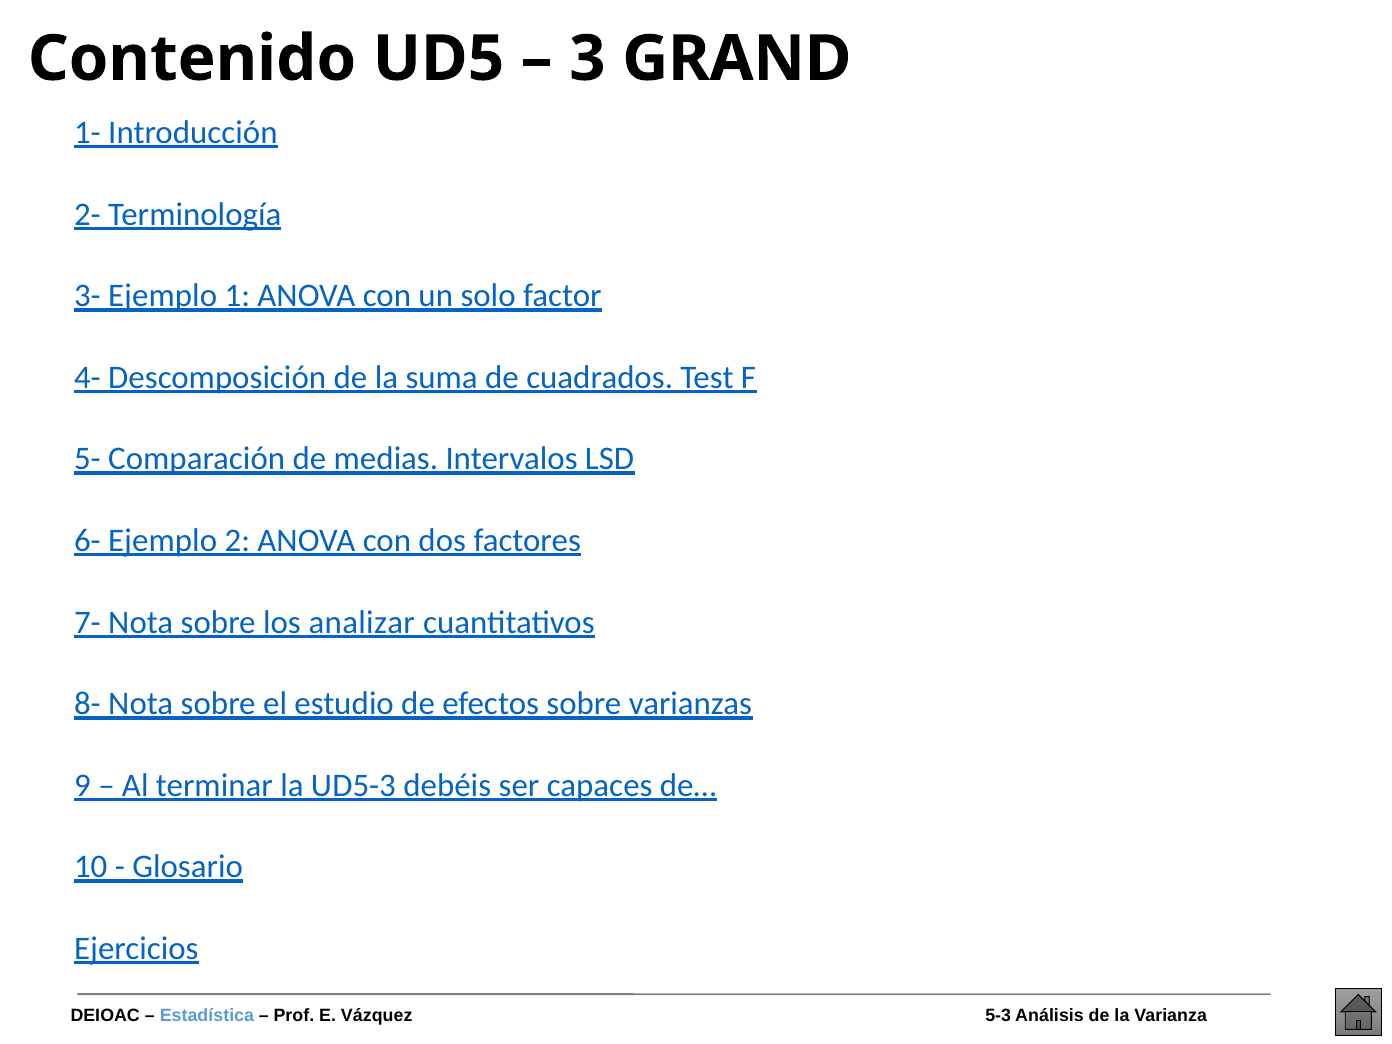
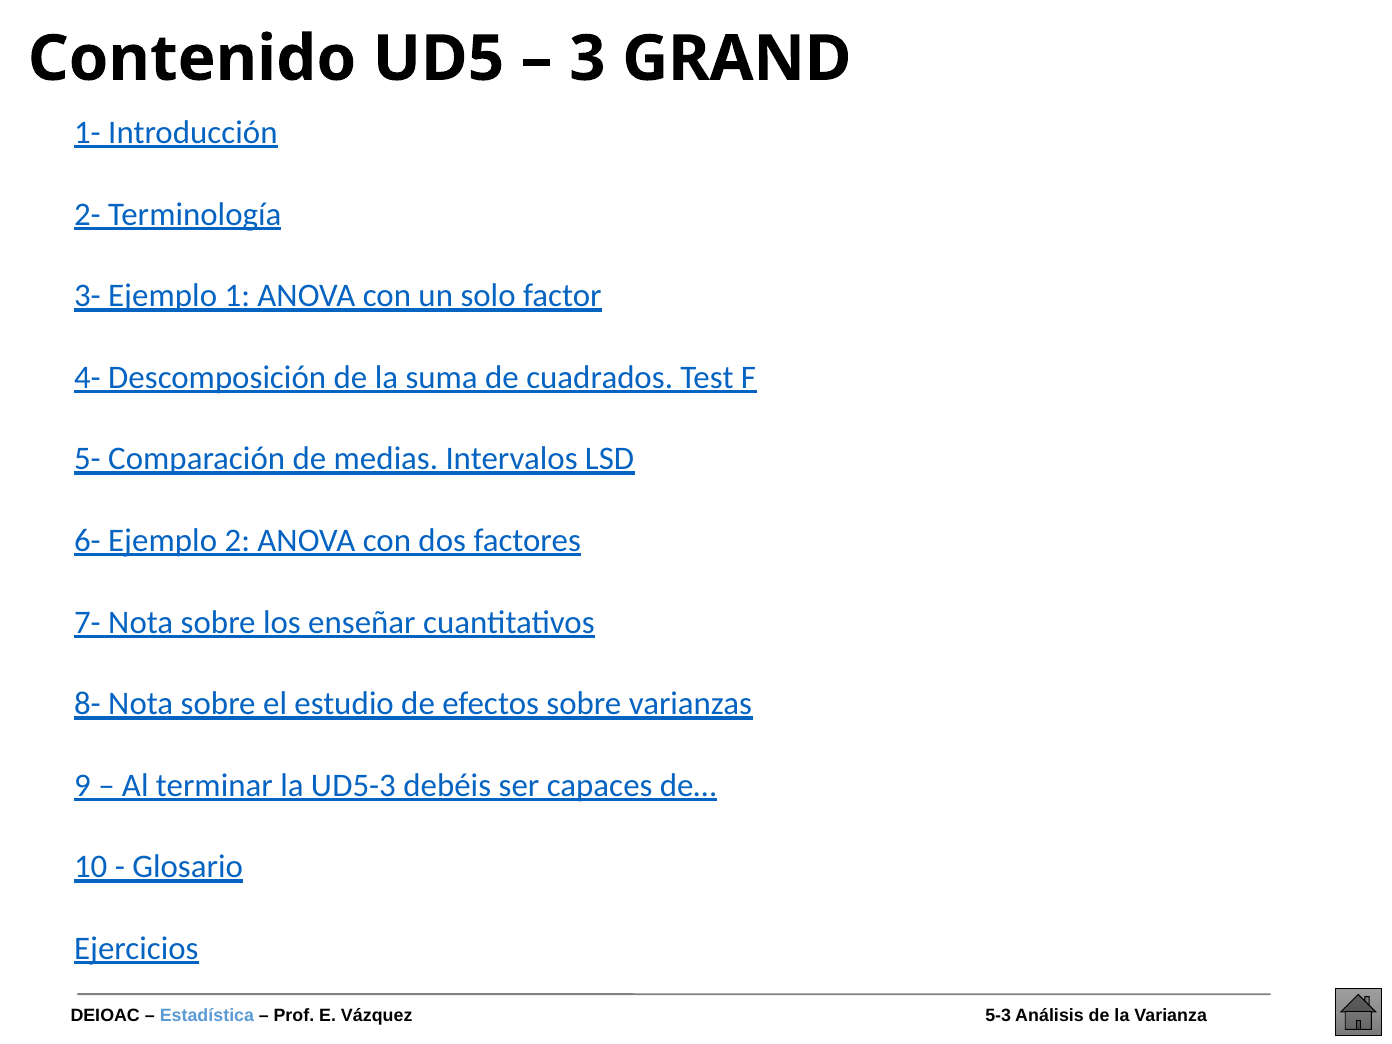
analizar: analizar -> enseñar
